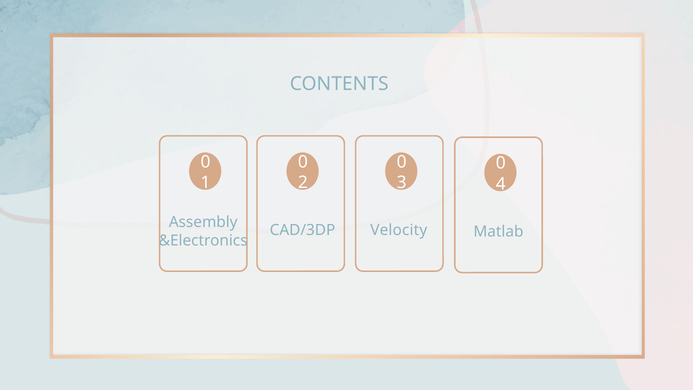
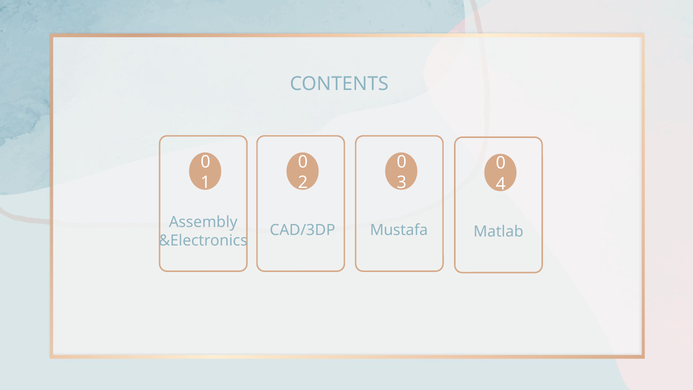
Velocity: Velocity -> Mustafa
